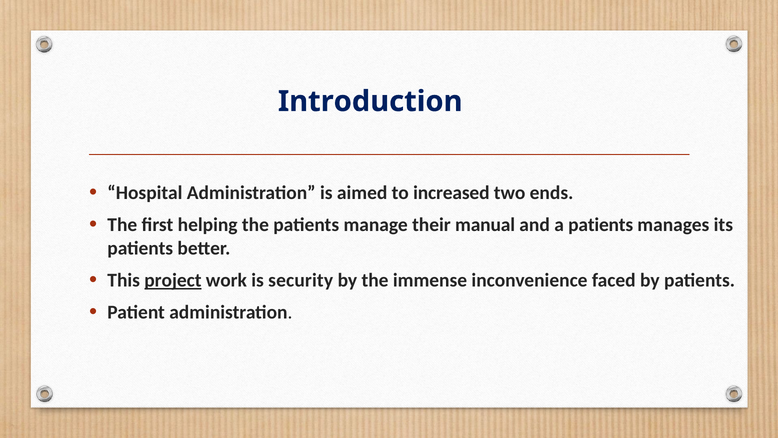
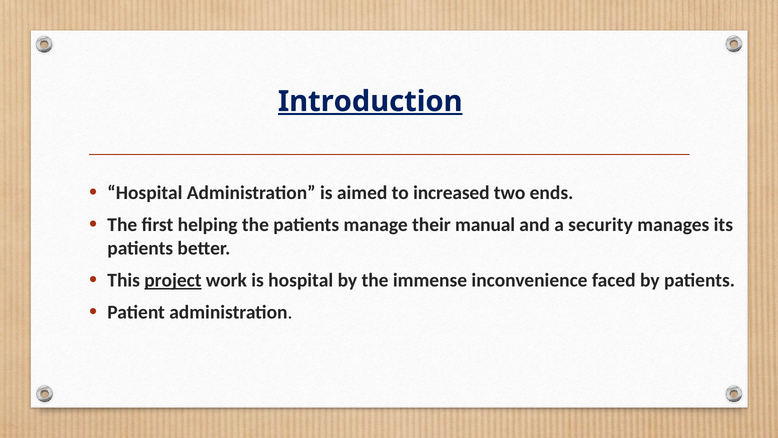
Introduction underline: none -> present
a patients: patients -> security
is security: security -> hospital
